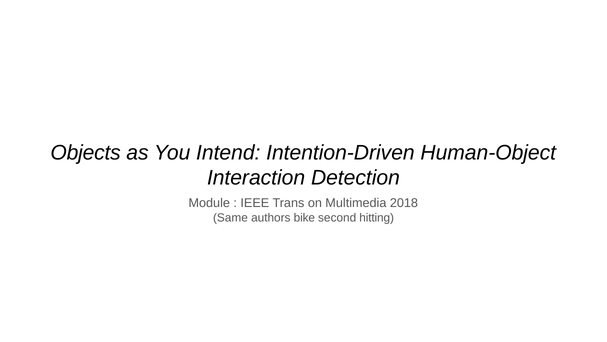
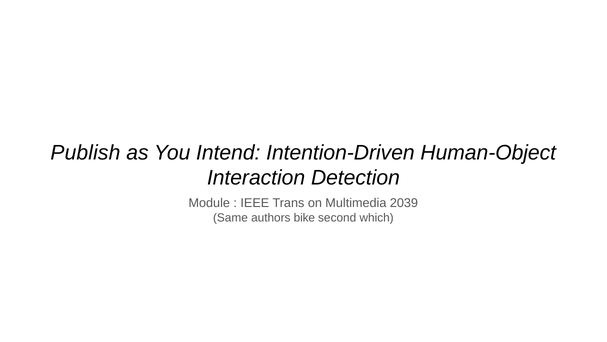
Objects: Objects -> Publish
2018: 2018 -> 2039
hitting: hitting -> which
